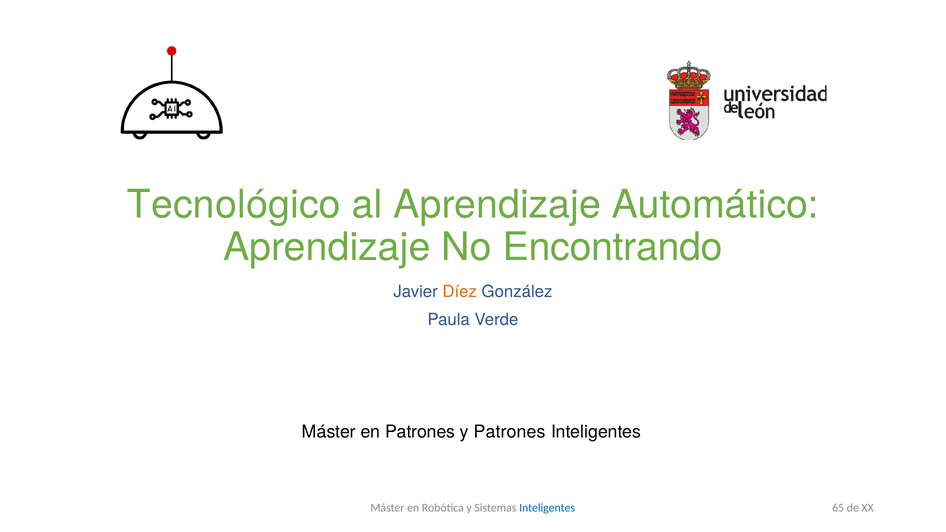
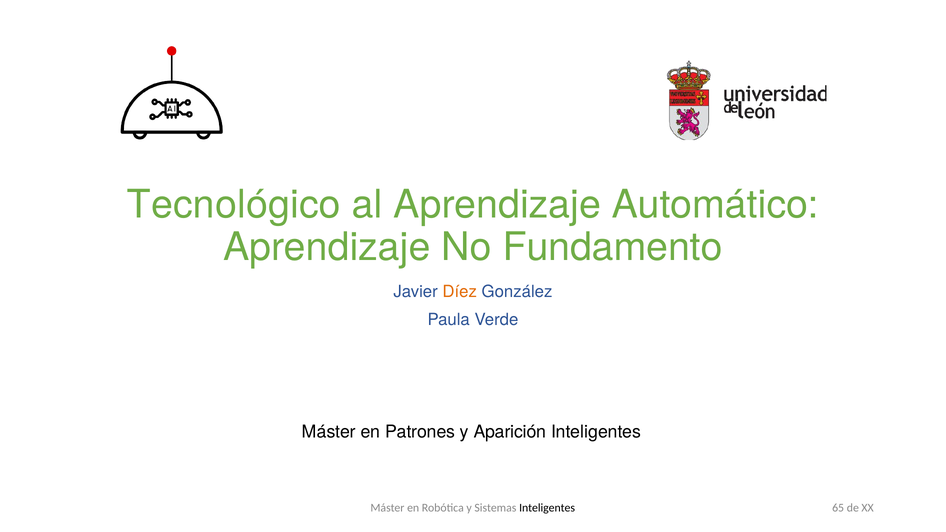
Encontrando: Encontrando -> Fundamento
y Patrones: Patrones -> Aparición
Inteligentes at (547, 508) colour: blue -> black
